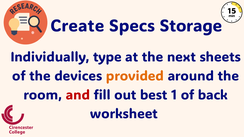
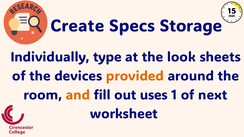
next: next -> look
and colour: red -> orange
best: best -> uses
back: back -> next
